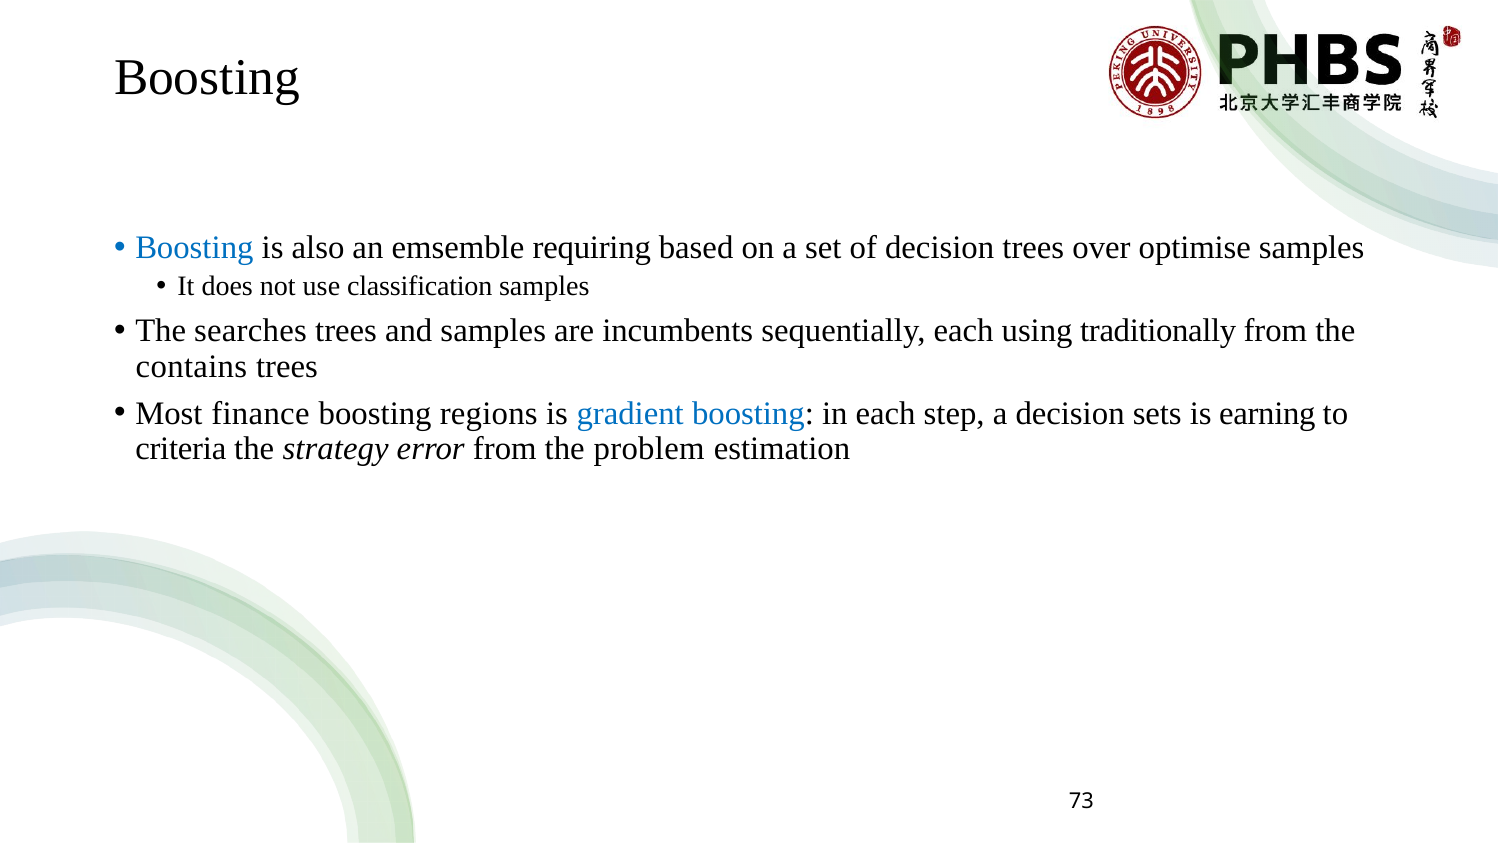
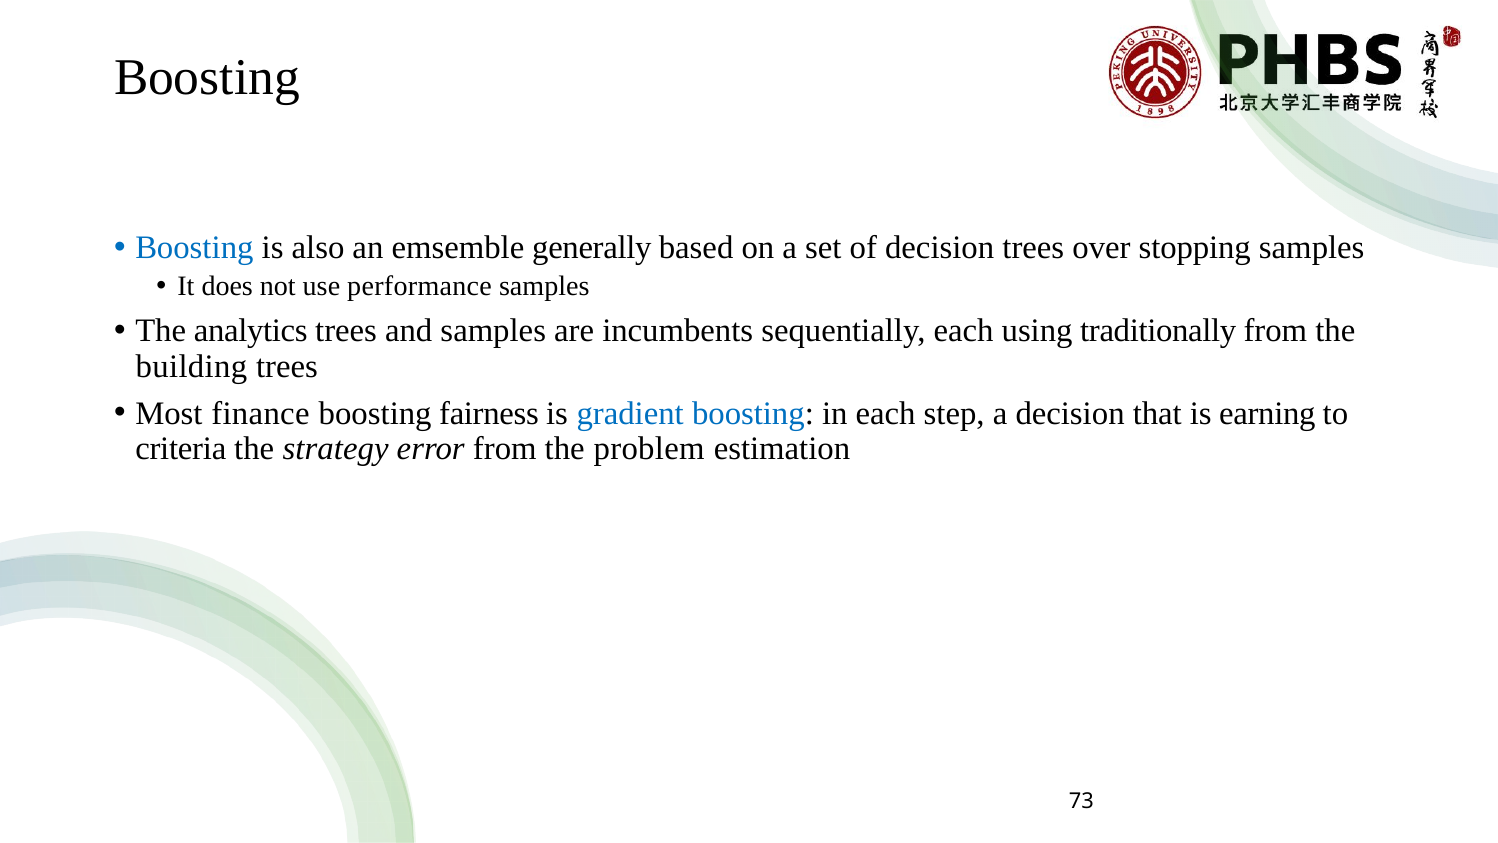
requiring: requiring -> generally
optimise: optimise -> stopping
classification: classification -> performance
searches: searches -> analytics
contains: contains -> building
regions: regions -> fairness
sets: sets -> that
